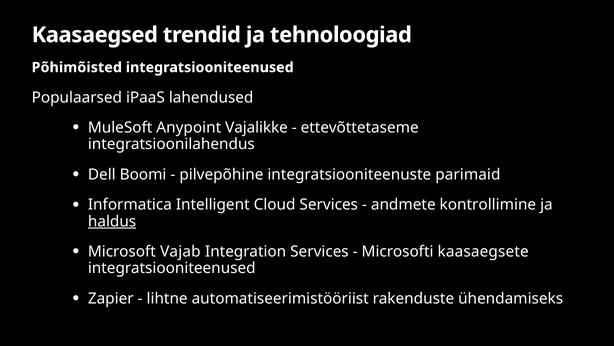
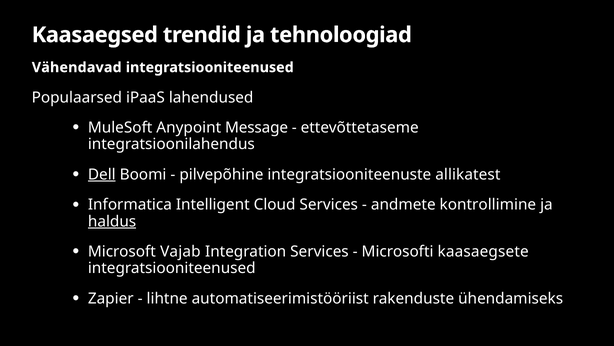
Põhimõisted: Põhimõisted -> Vähendavad
Vajalikke: Vajalikke -> Message
Dell underline: none -> present
parimaid: parimaid -> allikatest
